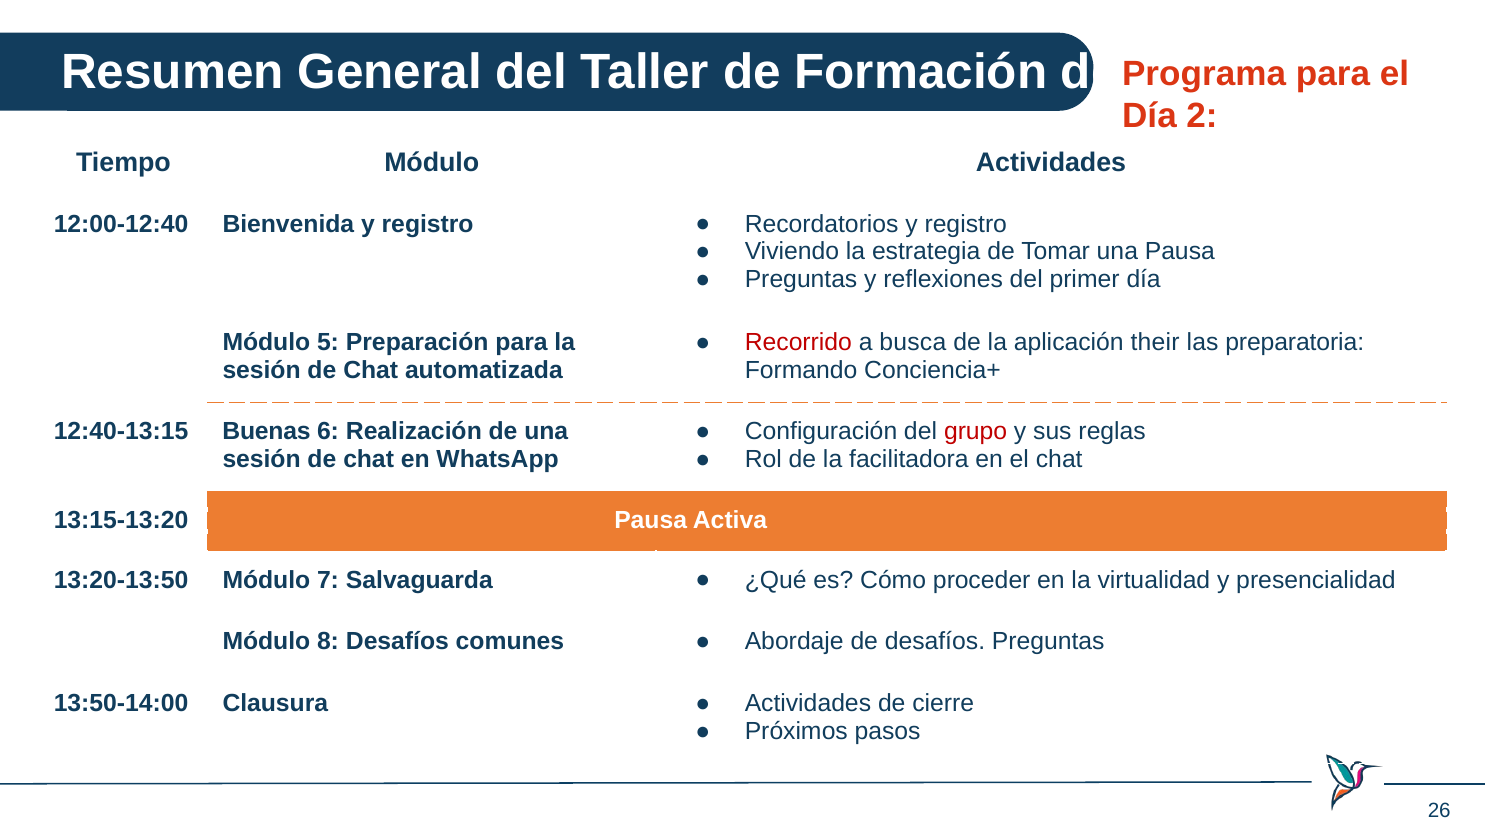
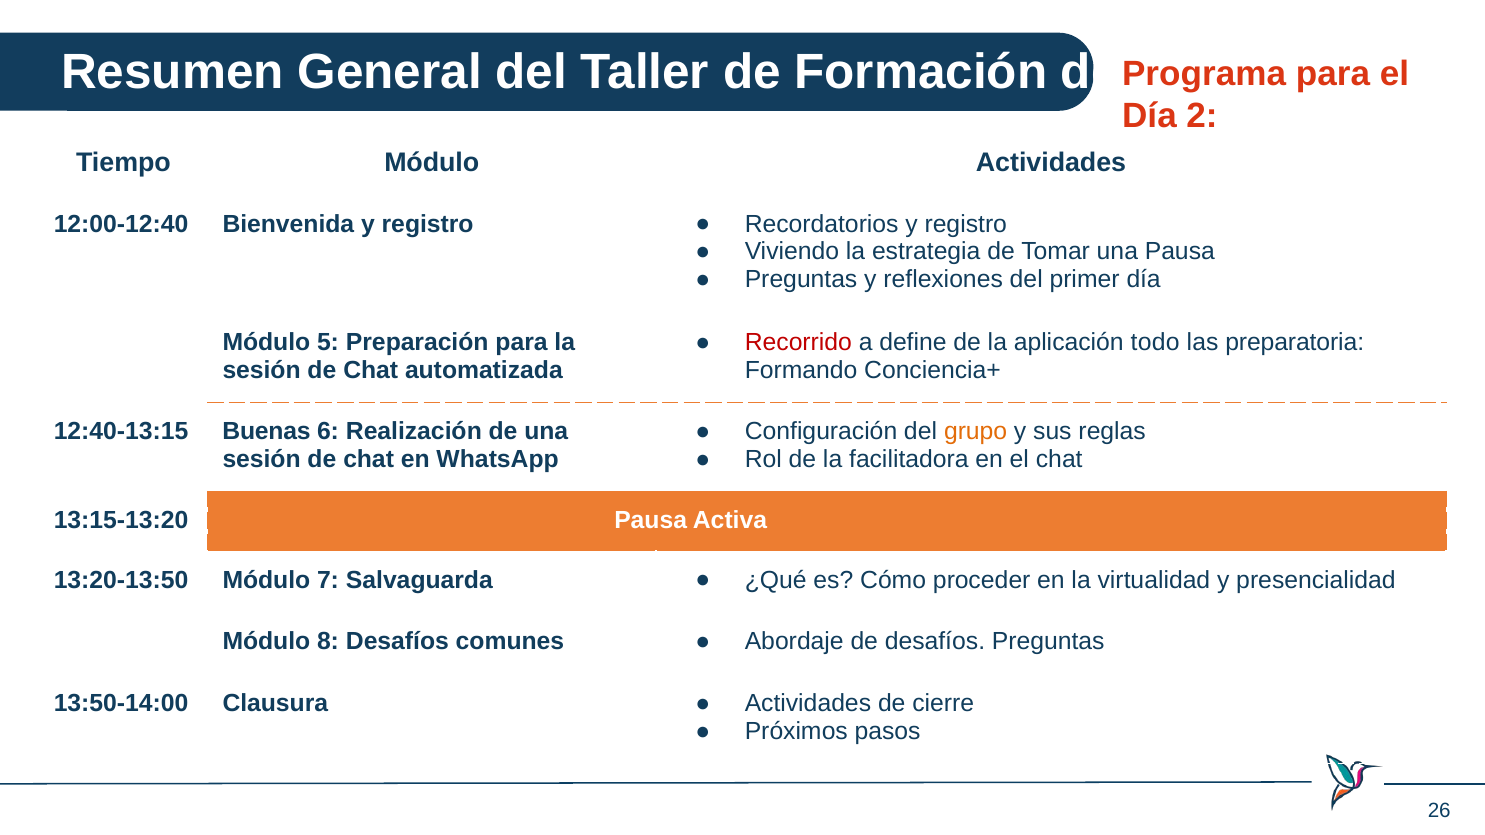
busca: busca -> define
their: their -> todo
grupo colour: red -> orange
